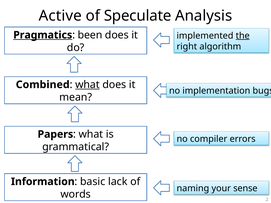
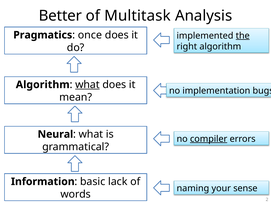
Active: Active -> Better
Speculate: Speculate -> Multitask
Pragmatics underline: present -> none
been: been -> once
Combined at (43, 85): Combined -> Algorithm
Papers: Papers -> Neural
compiler underline: none -> present
